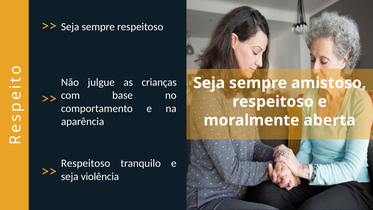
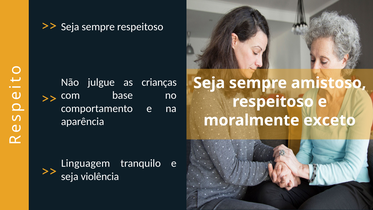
aberta: aberta -> exceto
Respeitoso at (86, 163): Respeitoso -> Linguagem
